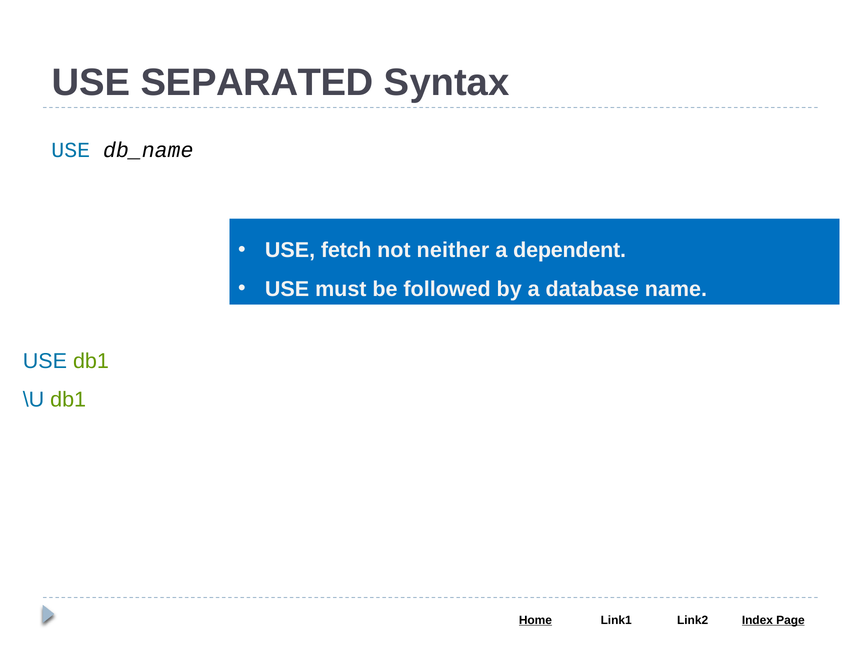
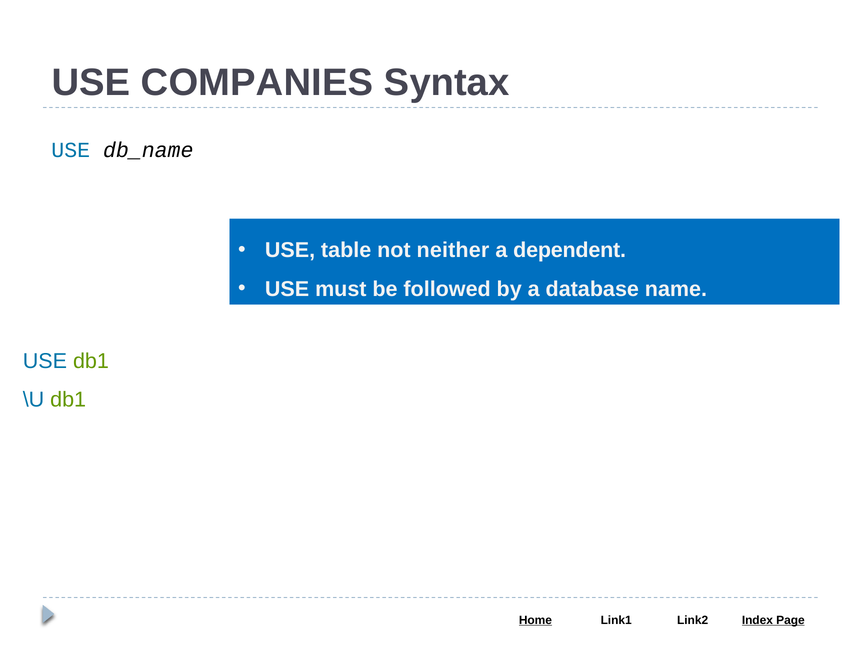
SEPARATED: SEPARATED -> COMPANIES
fetch: fetch -> table
